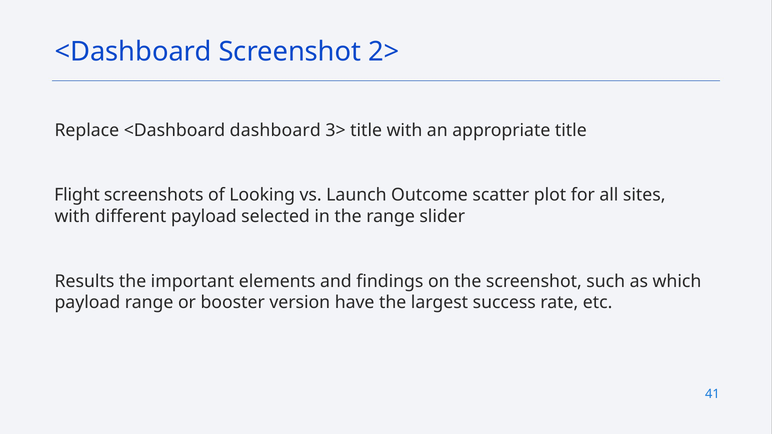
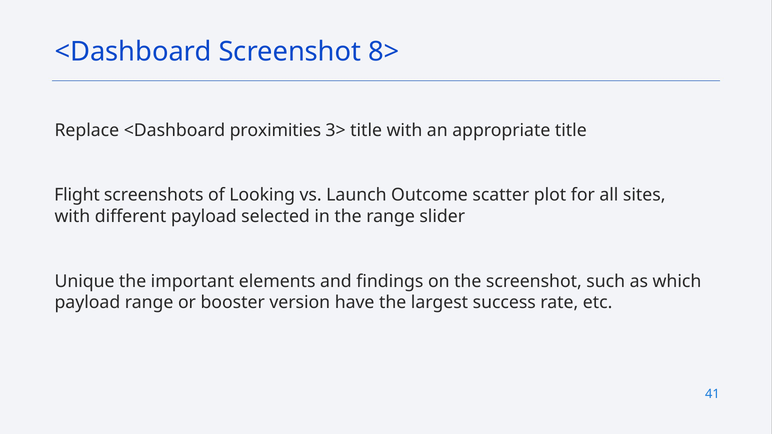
2>: 2> -> 8>
dashboard: dashboard -> proximities
Results: Results -> Unique
